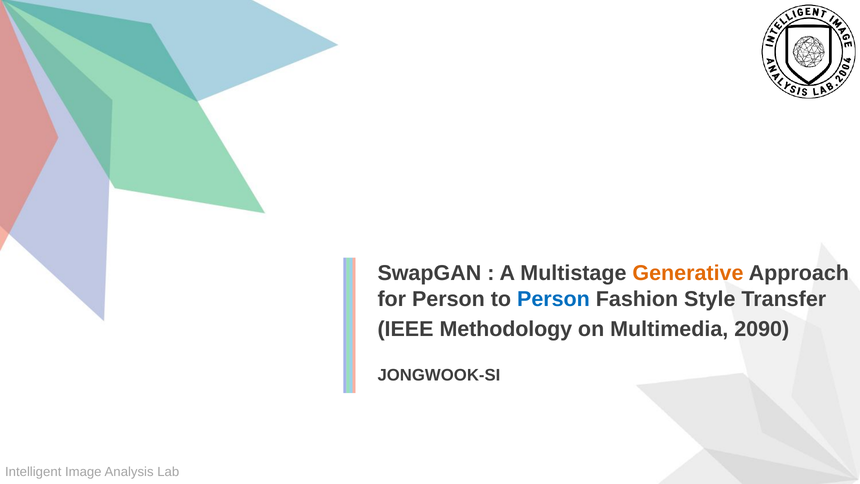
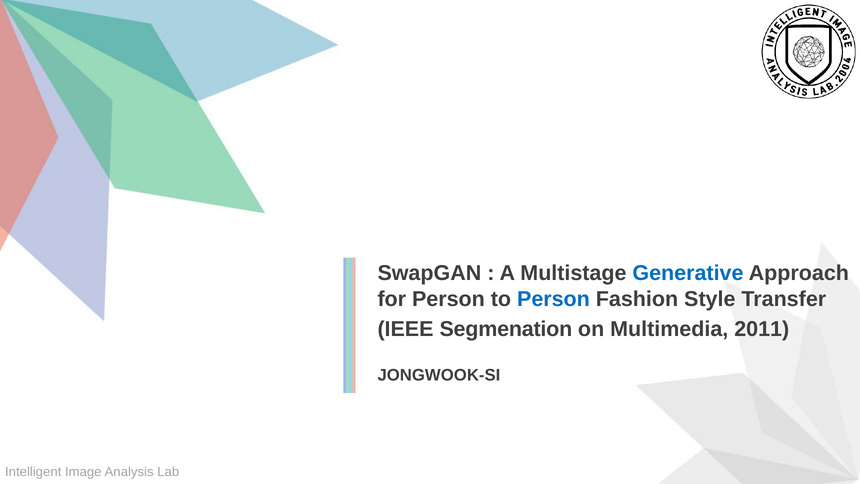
Generative colour: orange -> blue
Methodology: Methodology -> Segmenation
2090: 2090 -> 2011
